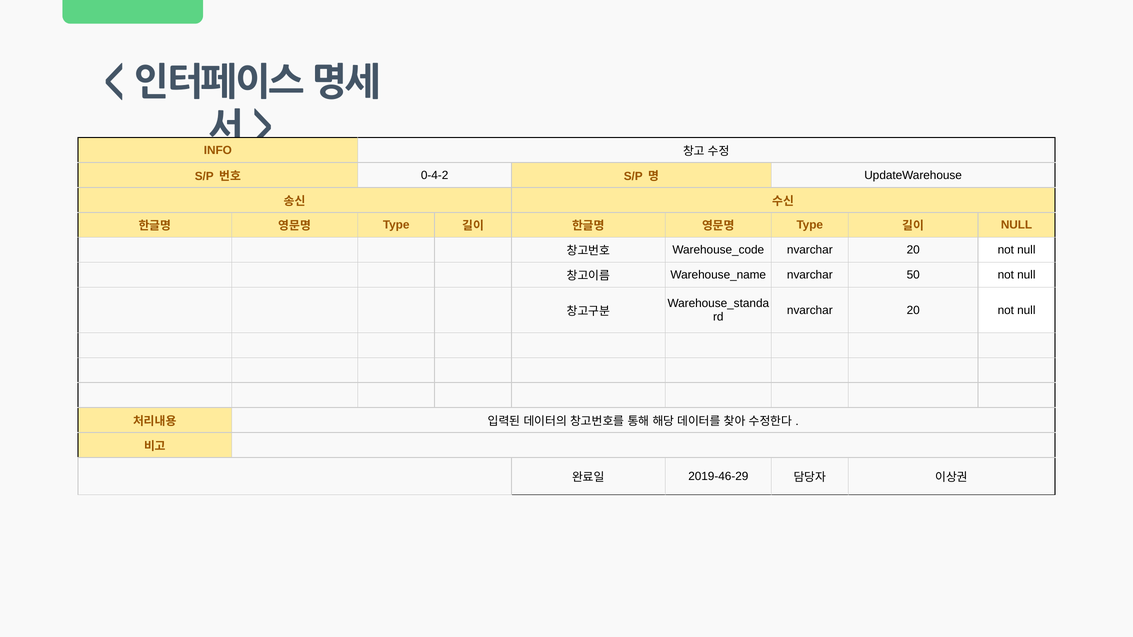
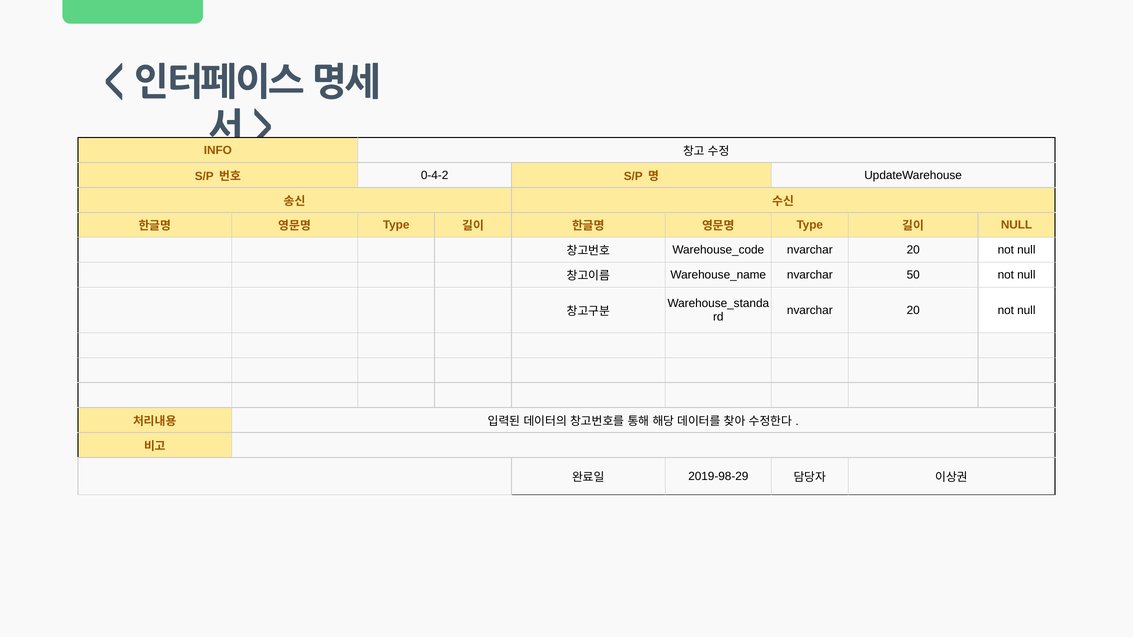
2019-46-29: 2019-46-29 -> 2019-98-29
